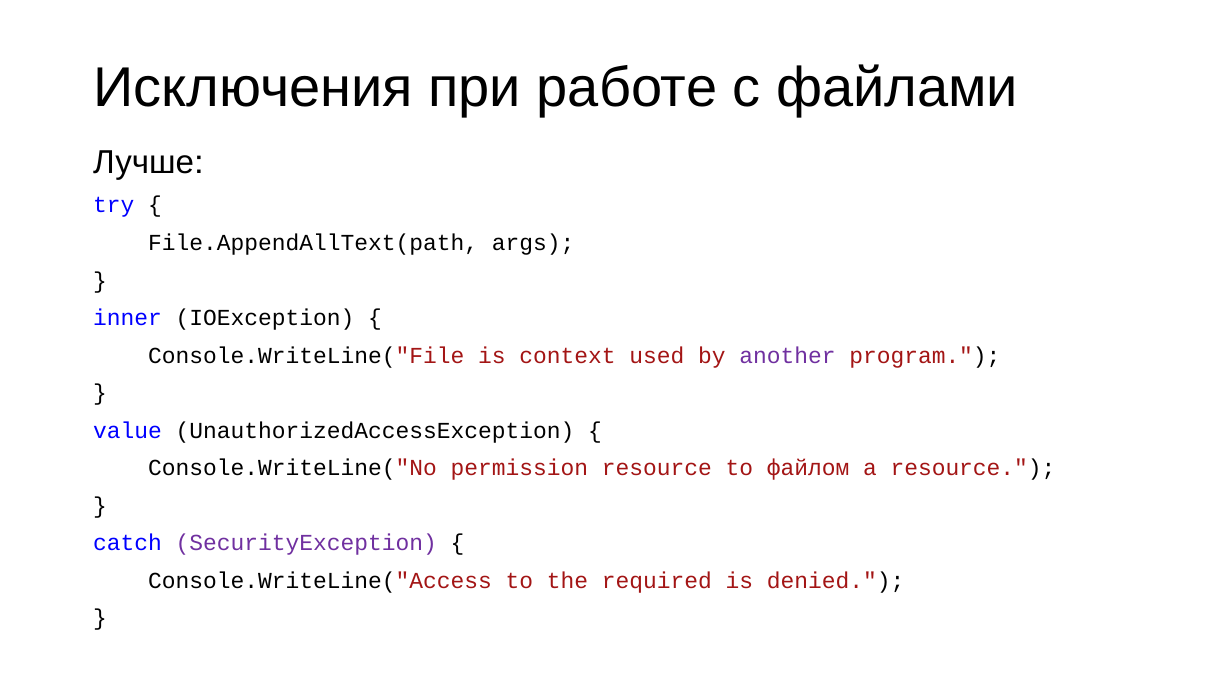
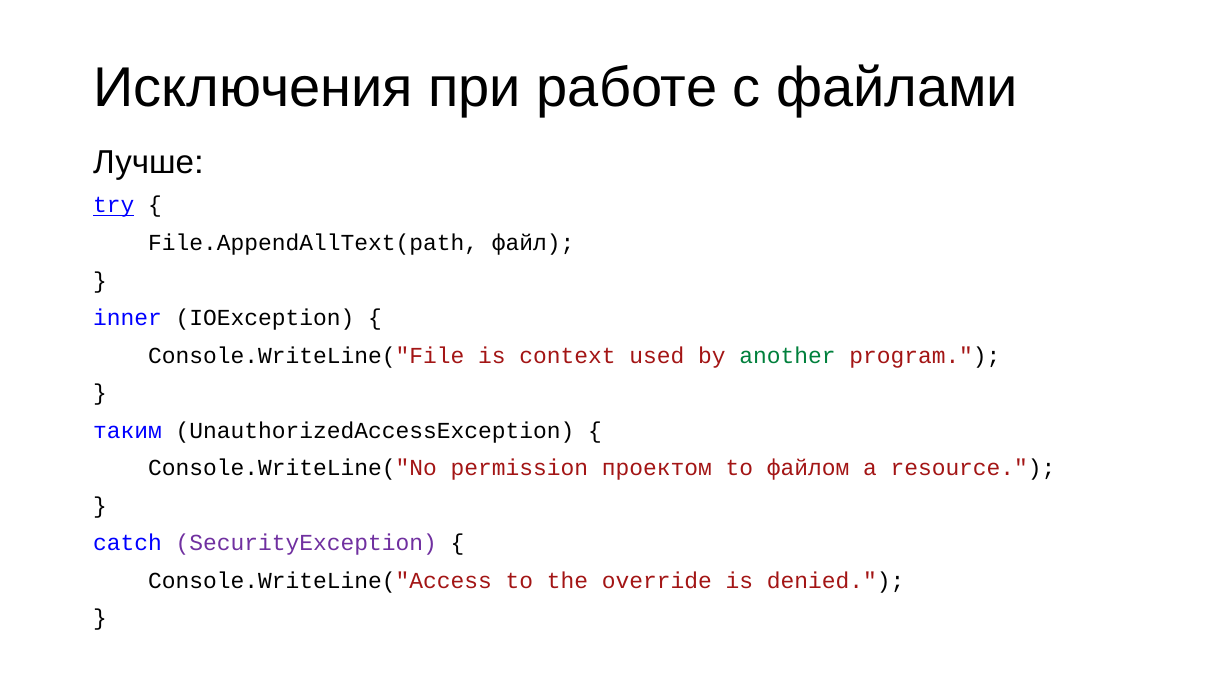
try underline: none -> present
args: args -> файл
another colour: purple -> green
value: value -> таким
permission resource: resource -> проектом
required: required -> override
